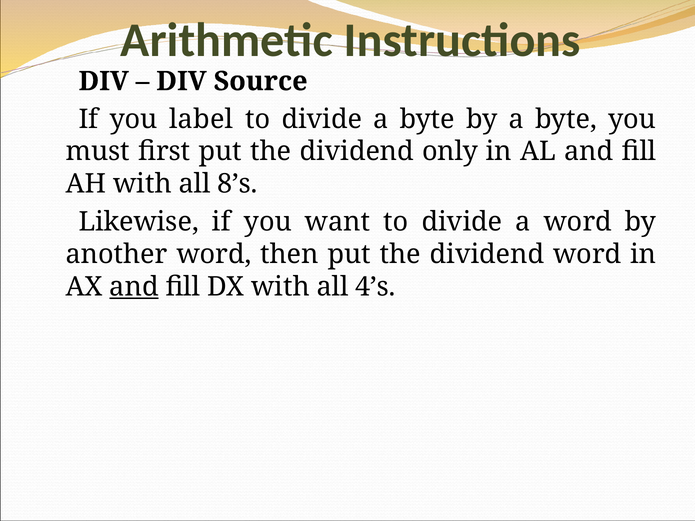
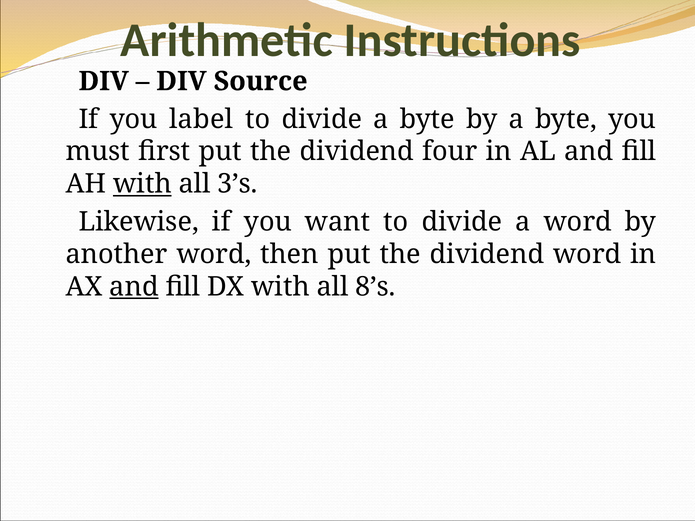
only: only -> four
with at (142, 184) underline: none -> present
8’s: 8’s -> 3’s
4’s: 4’s -> 8’s
